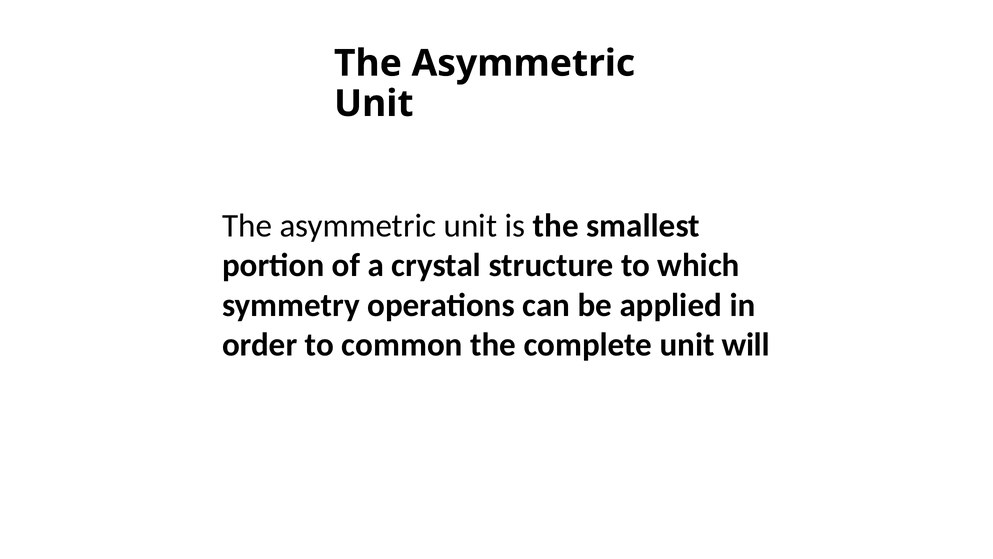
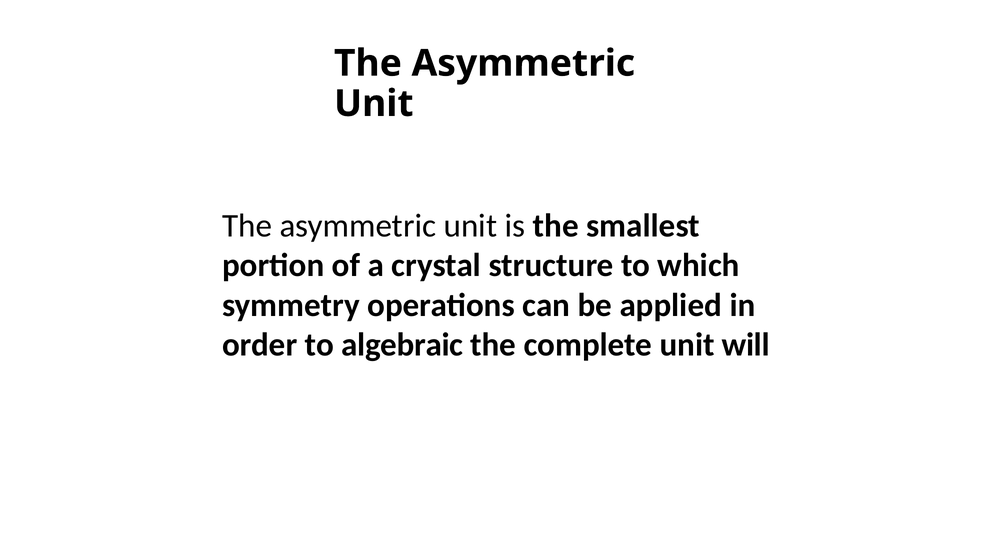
common: common -> algebraic
